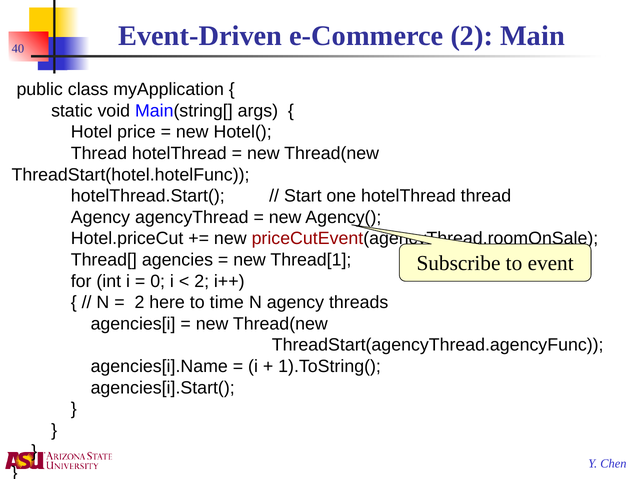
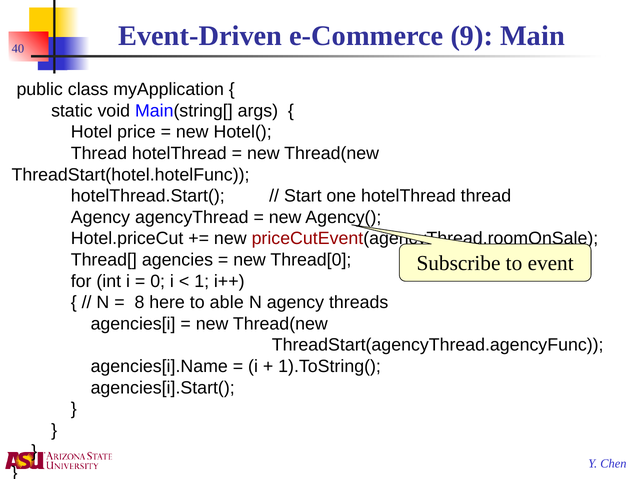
e-Commerce 2: 2 -> 9
Thread[1: Thread[1 -> Thread[0
2 at (202, 281): 2 -> 1
2 at (139, 303): 2 -> 8
time: time -> able
